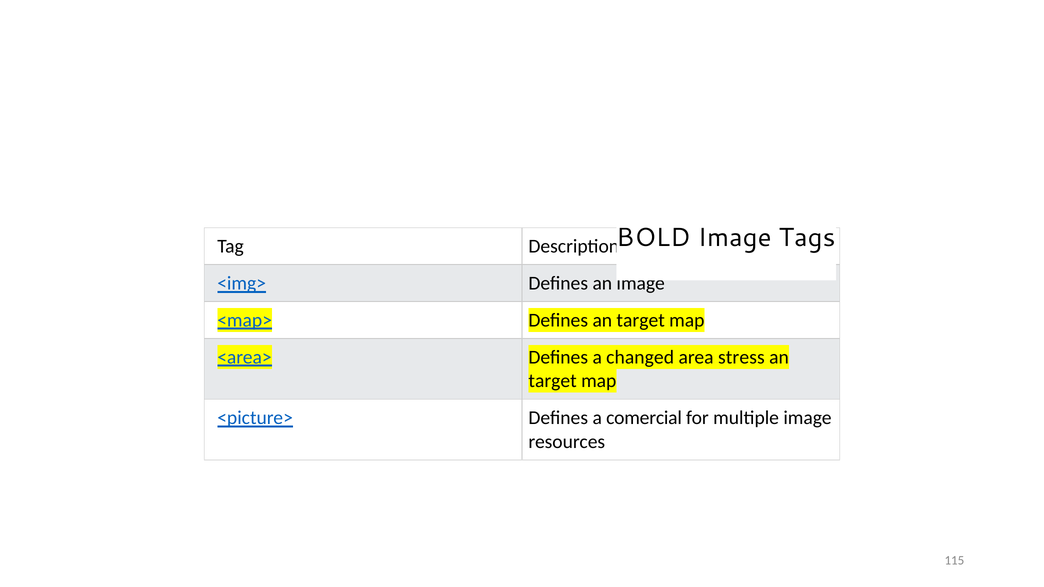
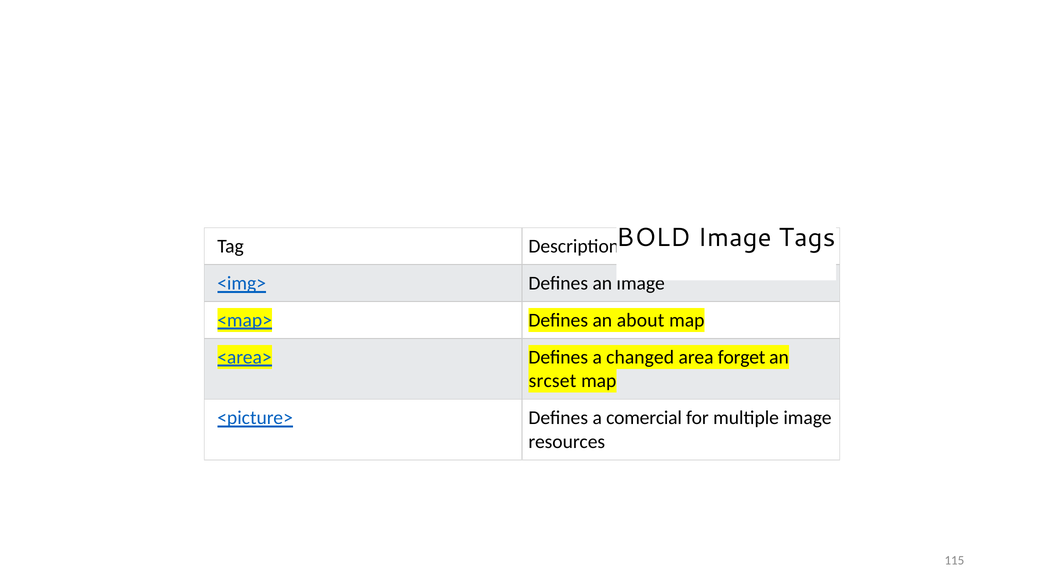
Defines an target: target -> about
stress: stress -> forget
target at (553, 381): target -> srcset
